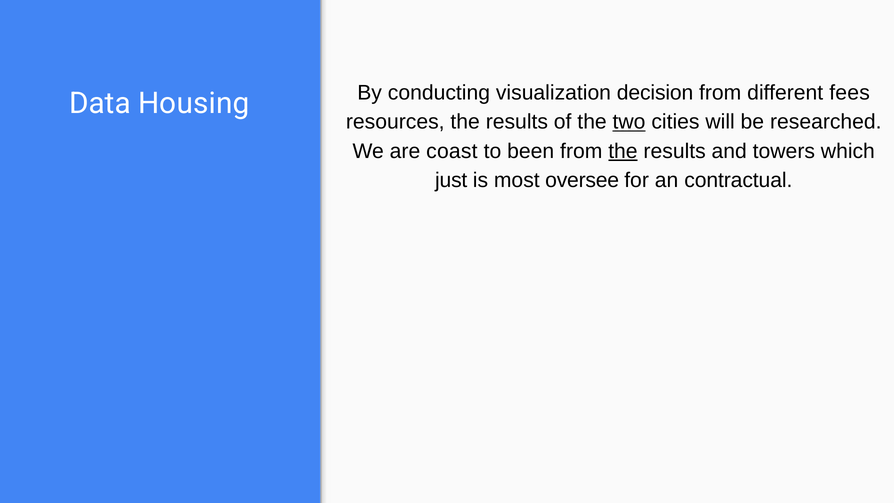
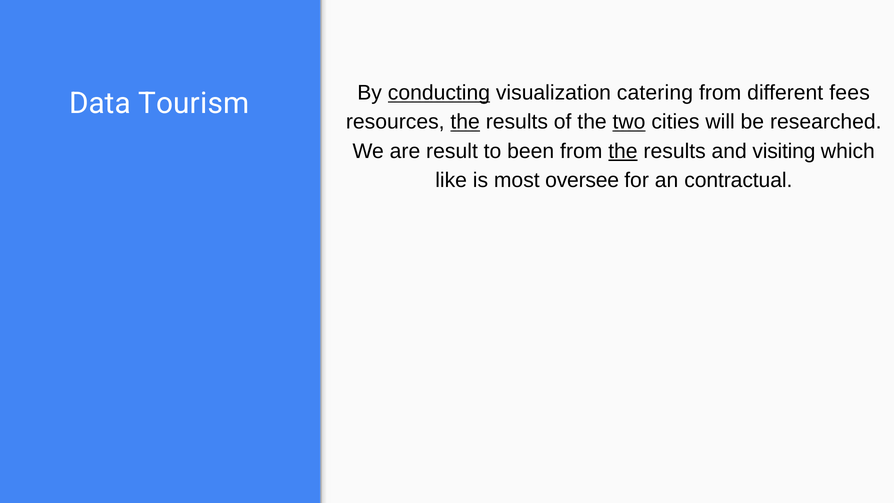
Housing: Housing -> Tourism
conducting underline: none -> present
decision: decision -> catering
the at (465, 122) underline: none -> present
coast: coast -> result
towers: towers -> visiting
just: just -> like
